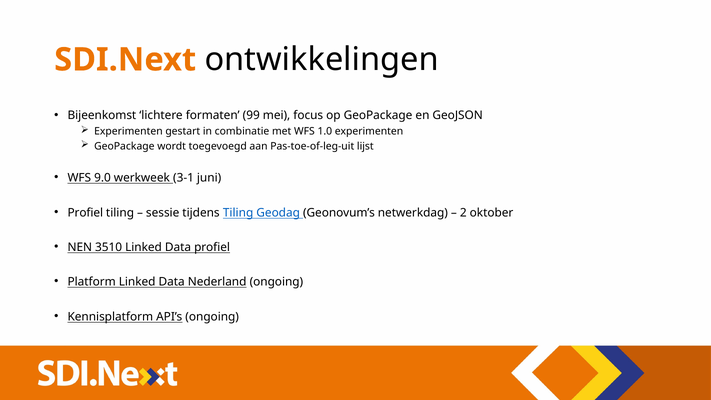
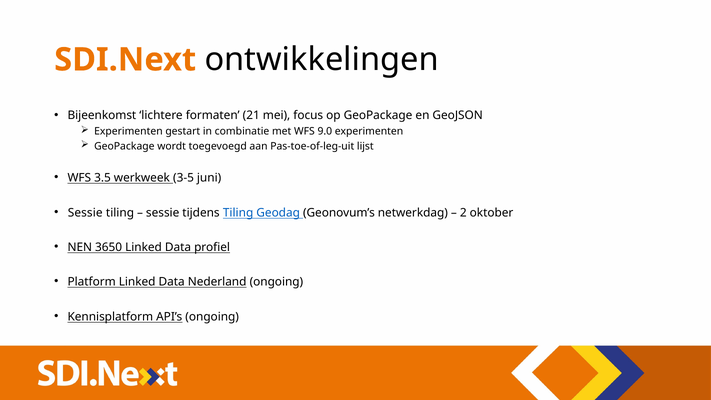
99: 99 -> 21
1.0: 1.0 -> 9.0
9.0: 9.0 -> 3.5
3-1: 3-1 -> 3-5
Profiel at (85, 213): Profiel -> Sessie
3510: 3510 -> 3650
